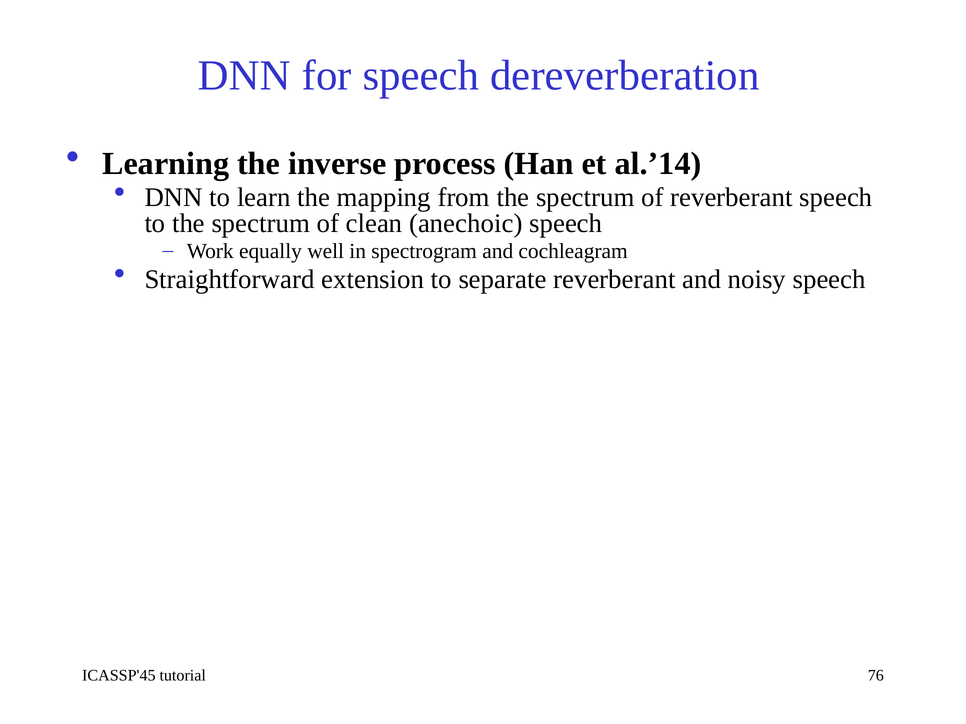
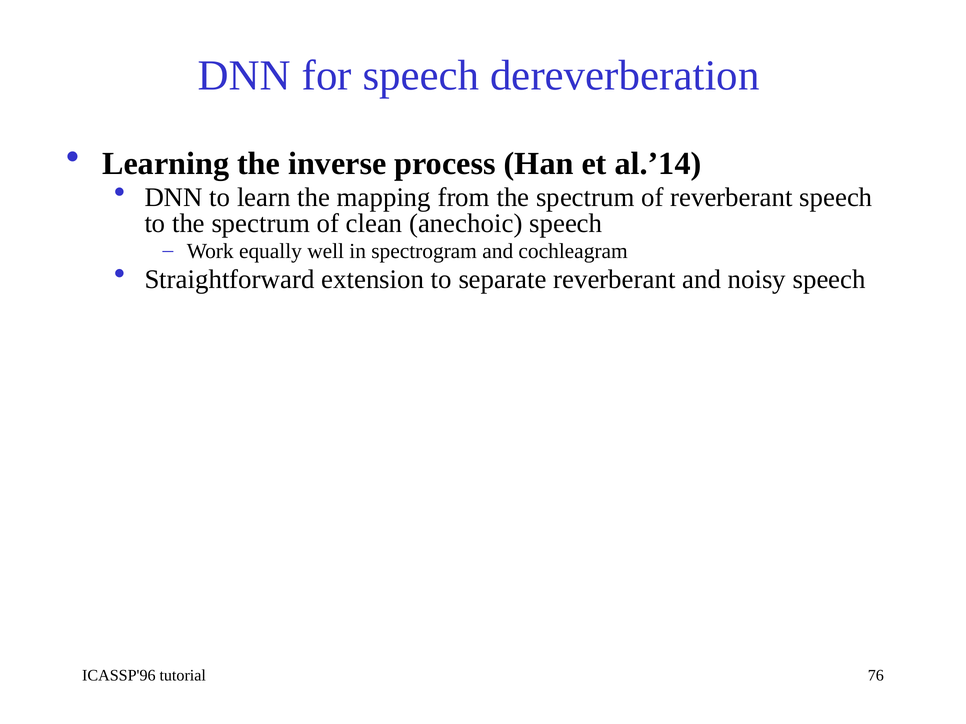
ICASSP'45: ICASSP'45 -> ICASSP'96
